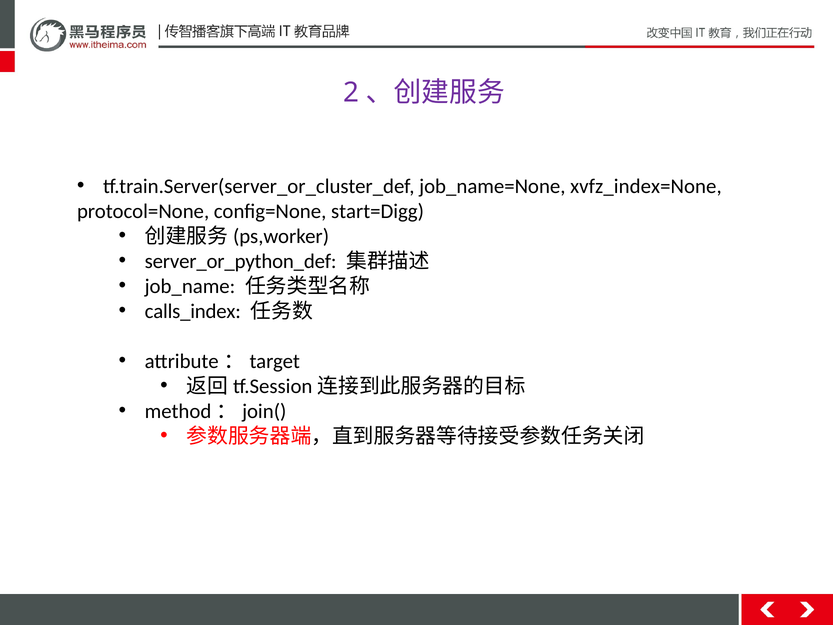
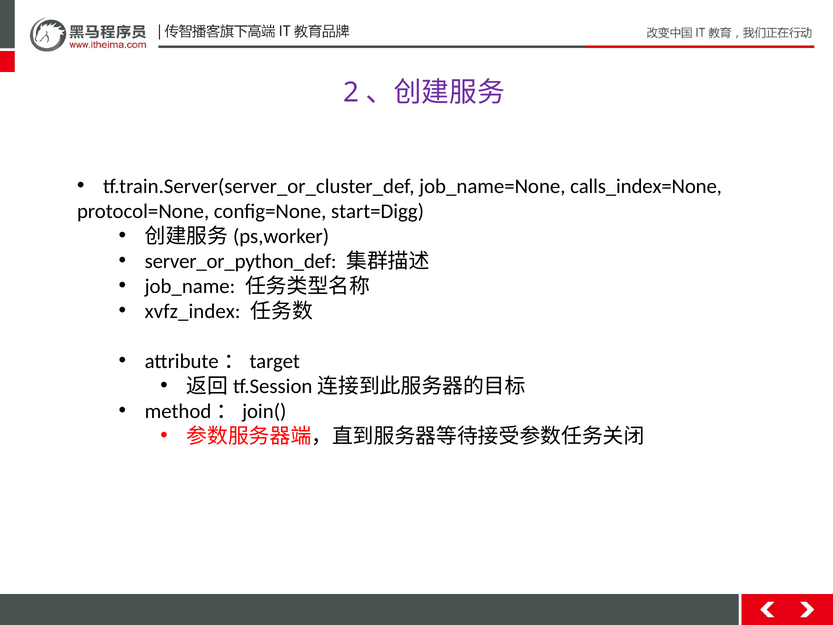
xvfz_index=None: xvfz_index=None -> calls_index=None
calls_index: calls_index -> xvfz_index
